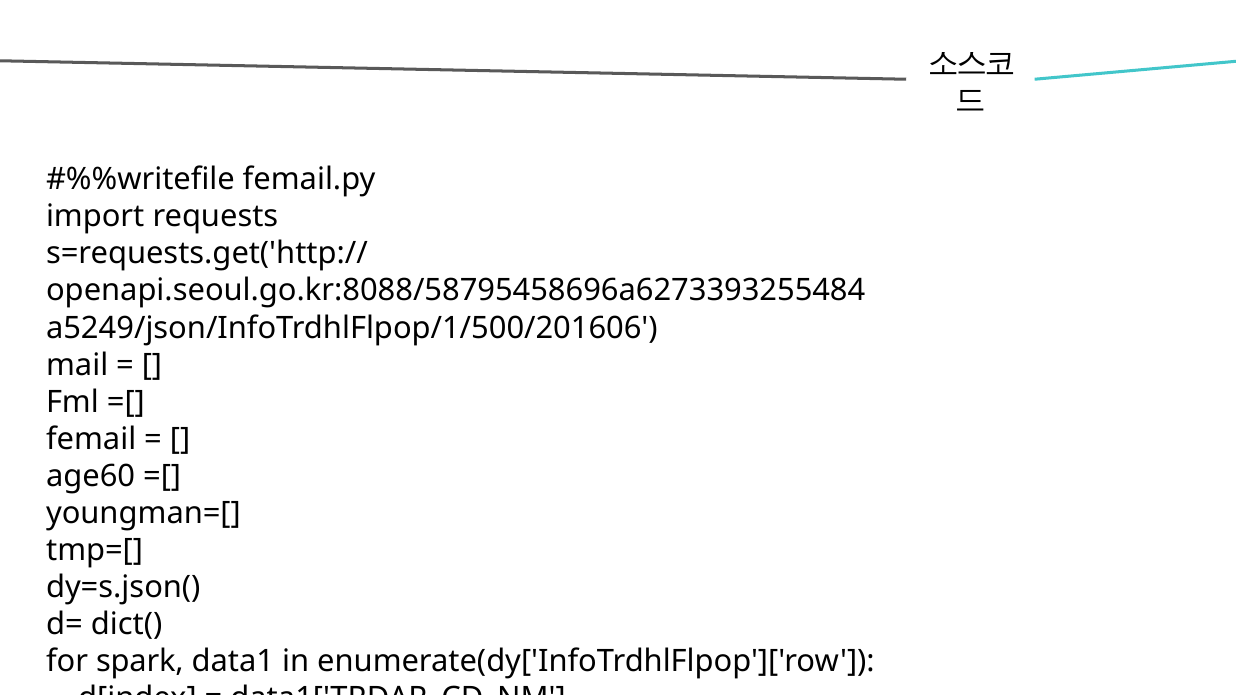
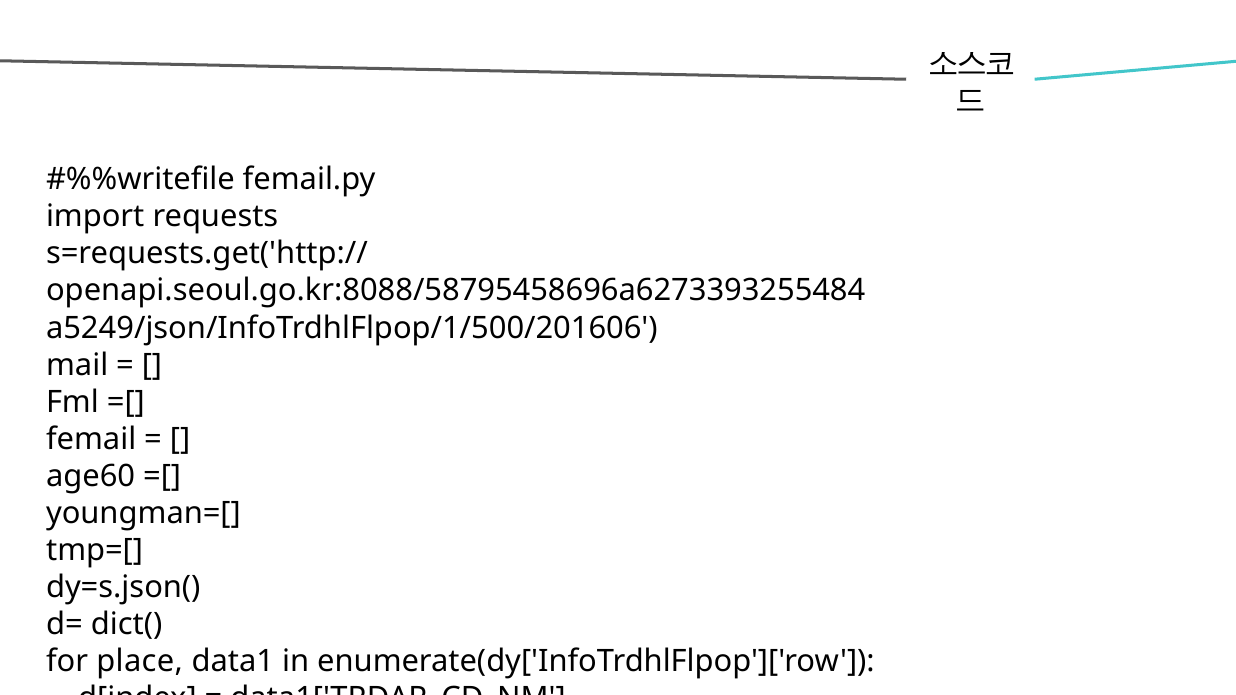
spark: spark -> place
